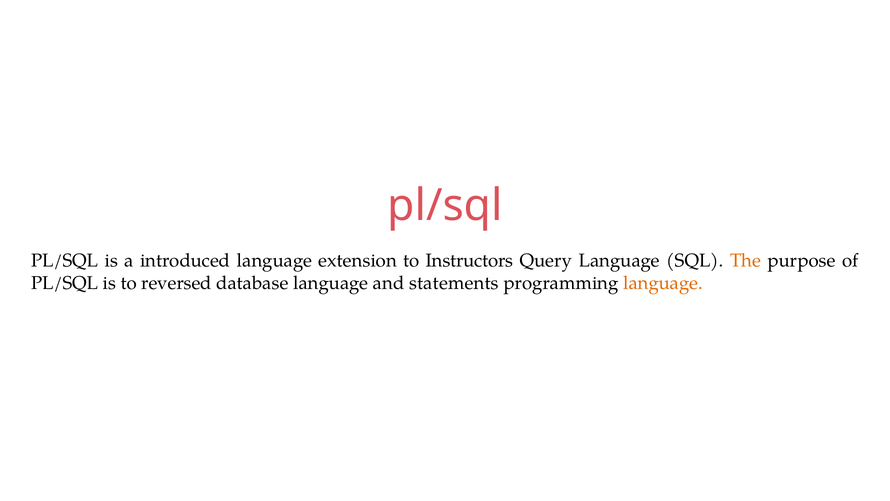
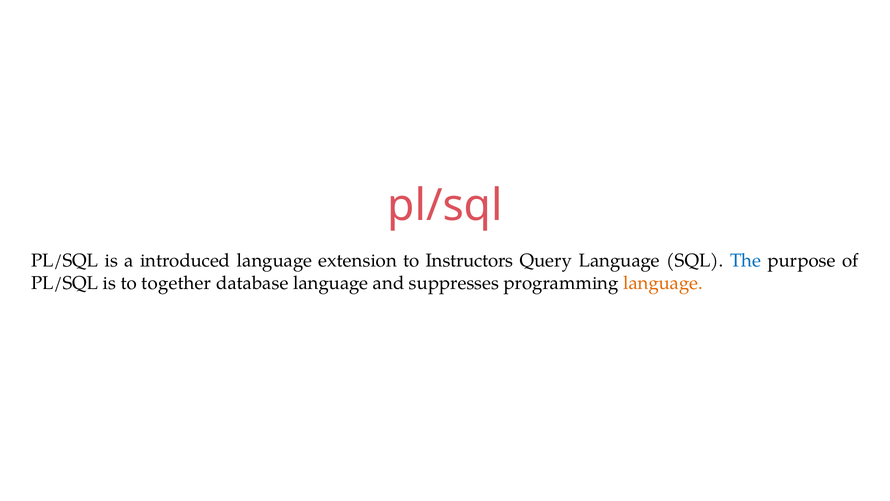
The colour: orange -> blue
reversed: reversed -> together
statements: statements -> suppresses
